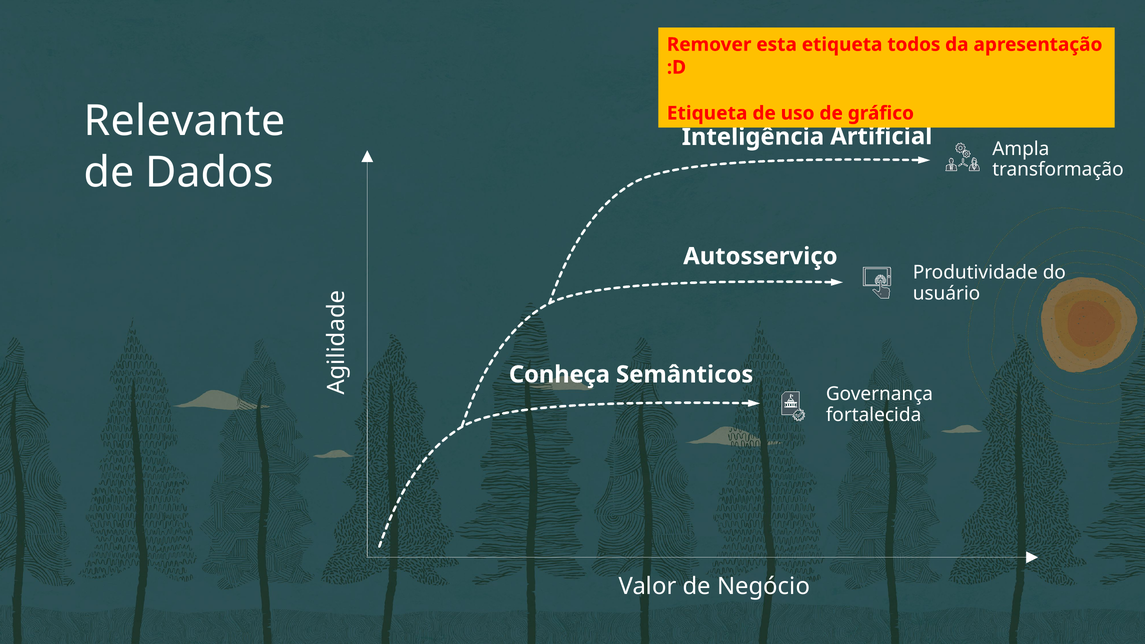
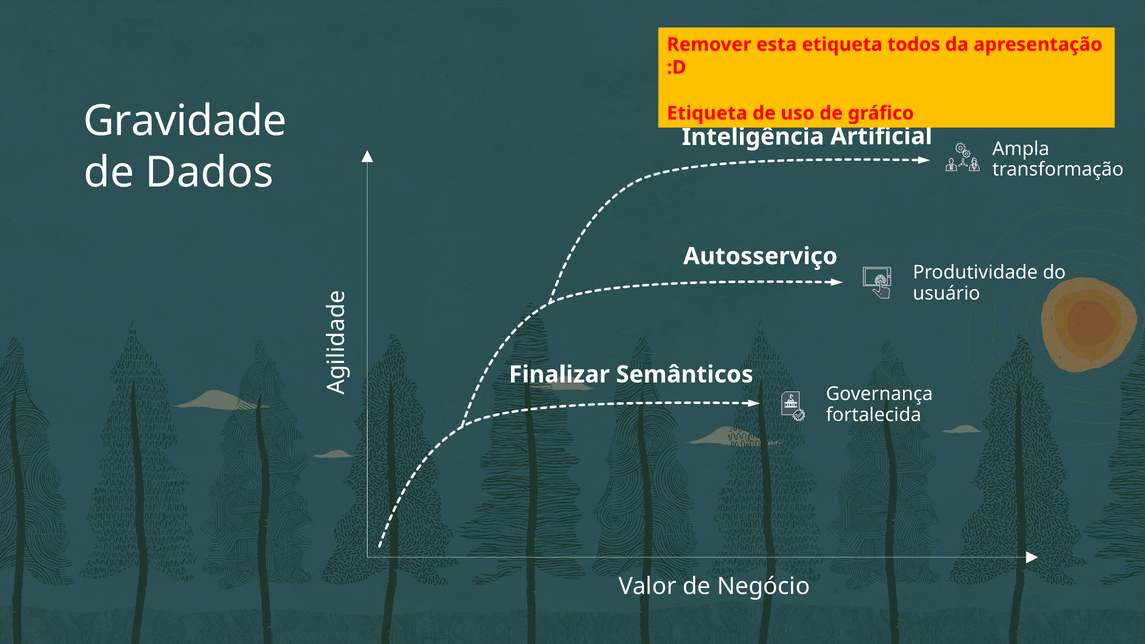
Relevante: Relevante -> Gravidade
Conheça: Conheça -> Finalizar
